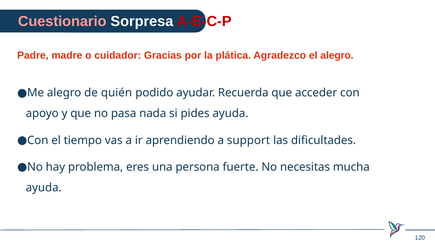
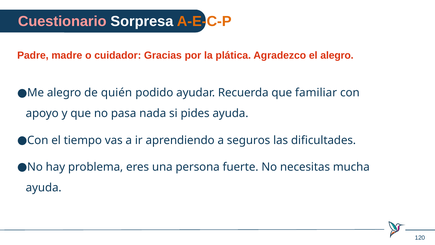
A-E-C-P colour: red -> orange
acceder: acceder -> familiar
support: support -> seguros
